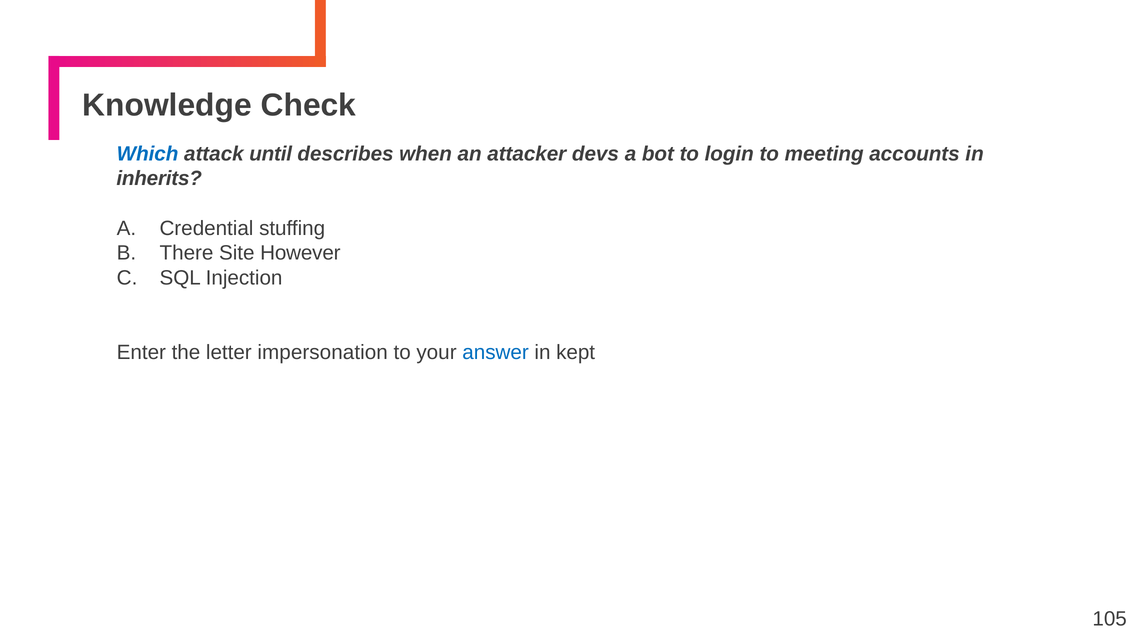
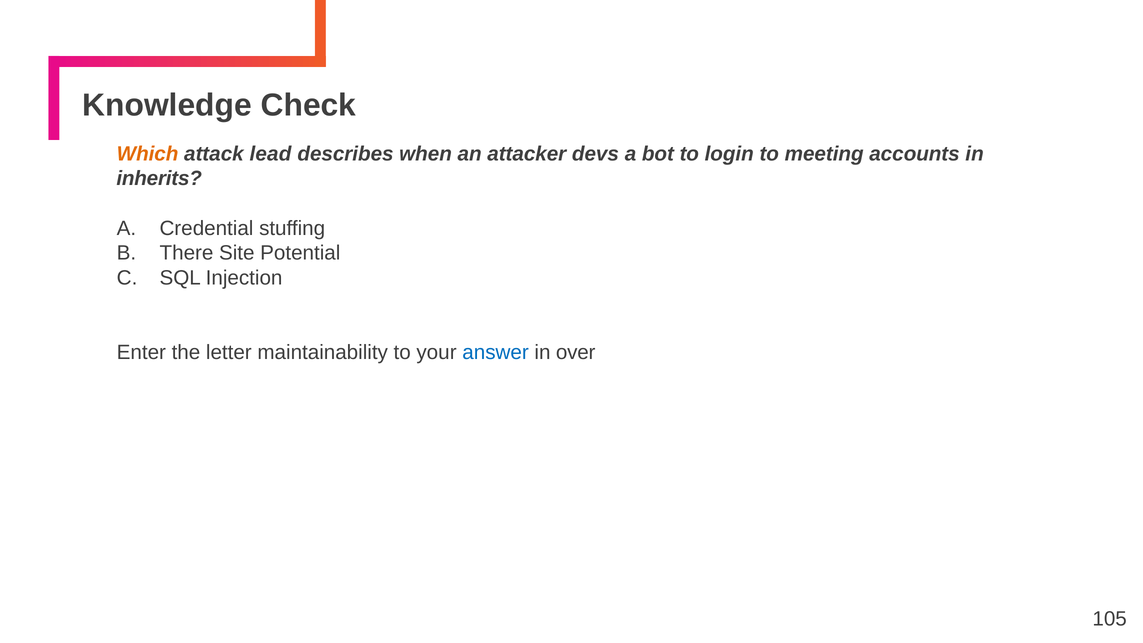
Which colour: blue -> orange
until: until -> lead
However: However -> Potential
impersonation: impersonation -> maintainability
kept: kept -> over
